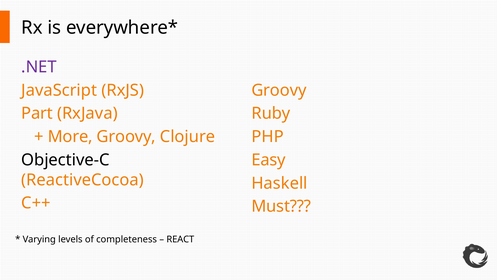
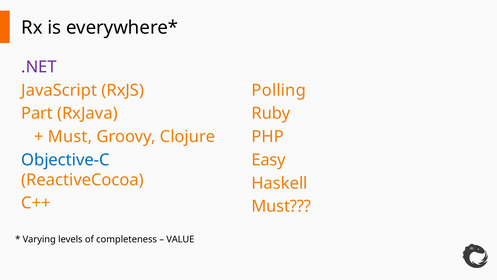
Groovy at (279, 90): Groovy -> Polling
More at (70, 137): More -> Must
Objective-C colour: black -> blue
REACT: REACT -> VALUE
